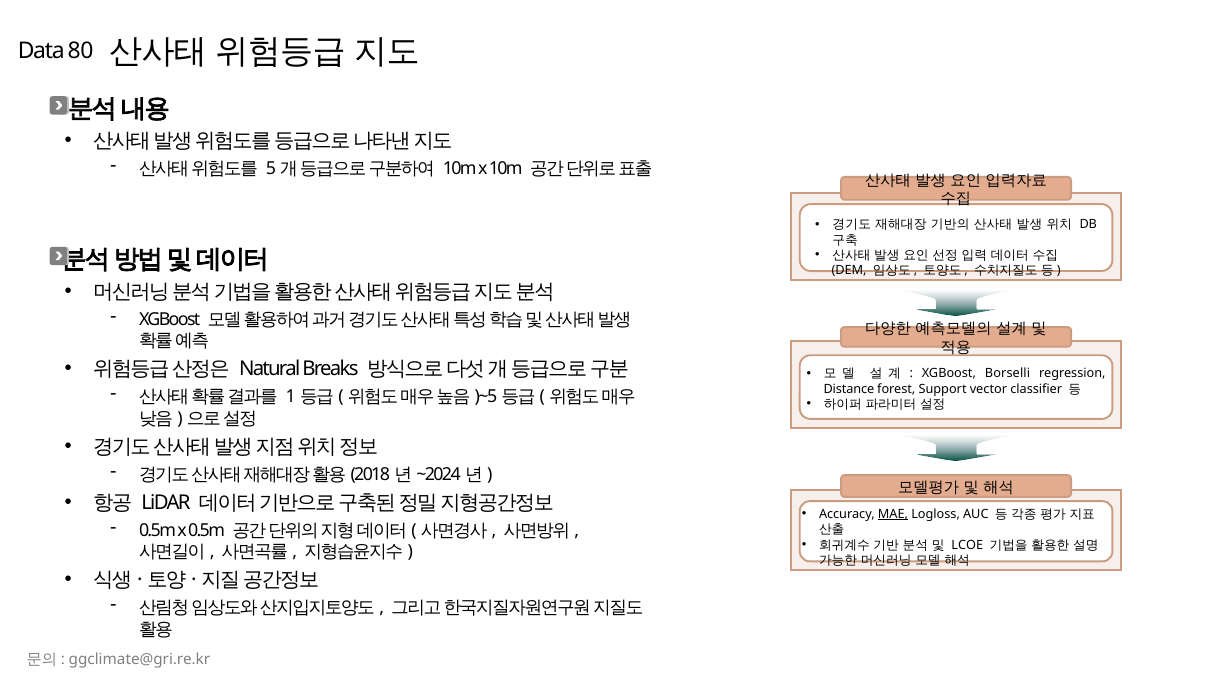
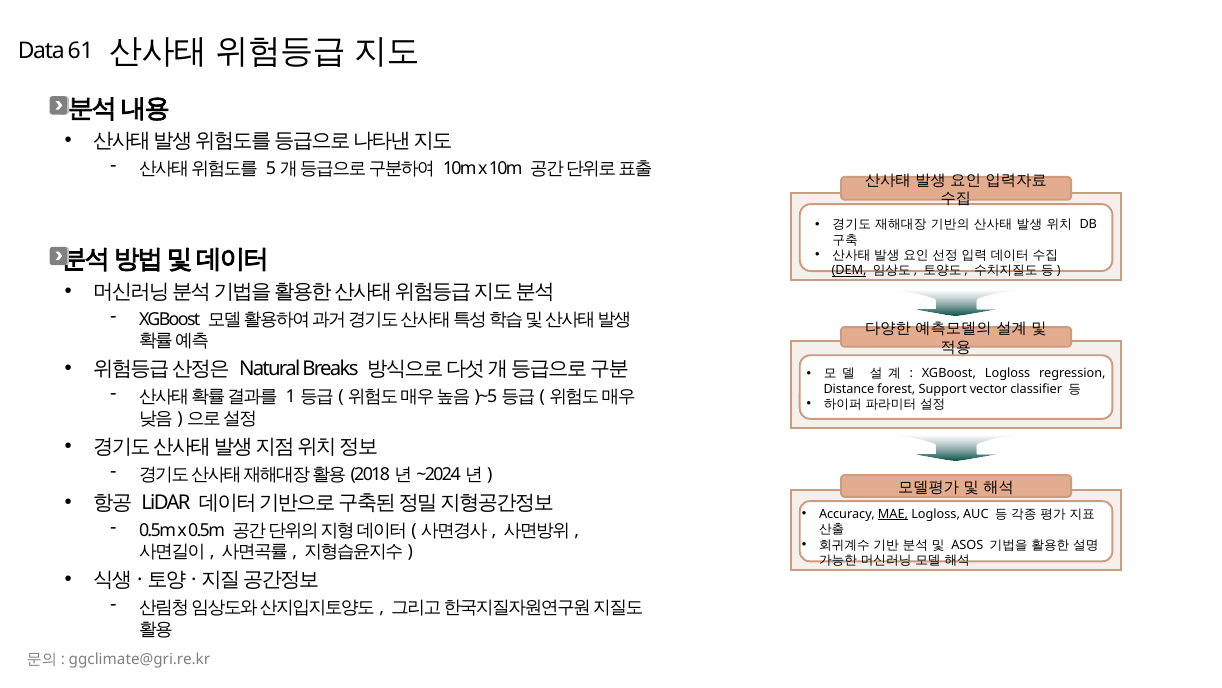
80: 80 -> 61
DEM underline: none -> present
XGBoost Borselli: Borselli -> Logloss
LCOE: LCOE -> ASOS
